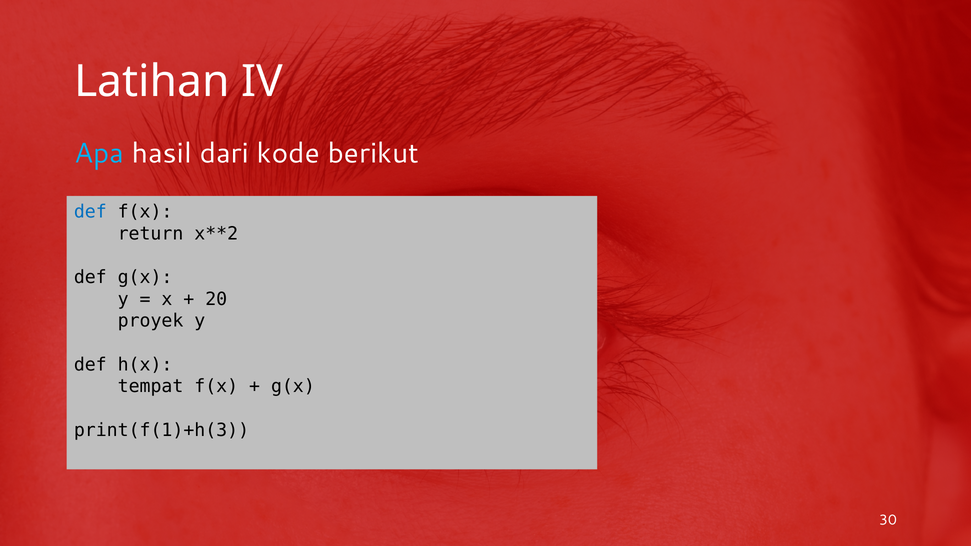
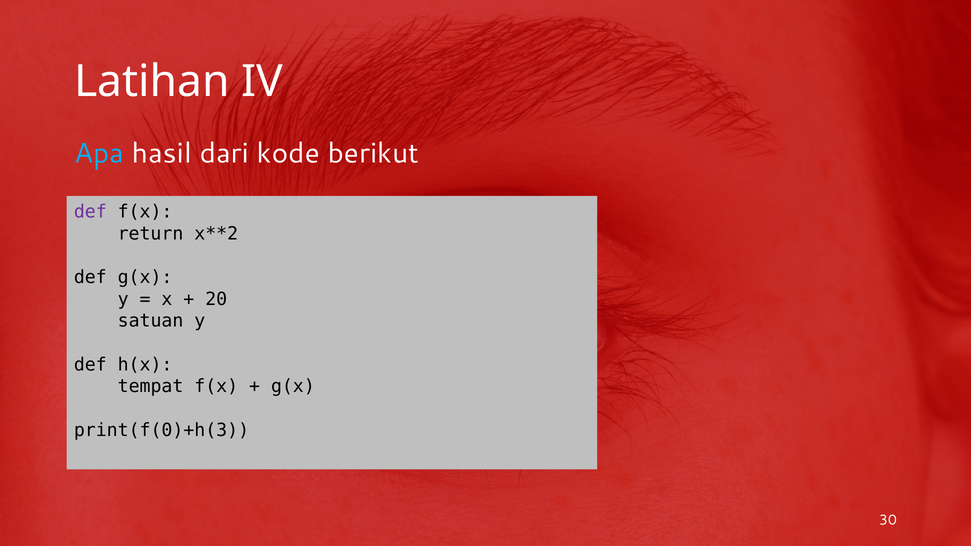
def at (90, 212) colour: blue -> purple
proyek: proyek -> satuan
print(f(1)+h(3: print(f(1)+h(3 -> print(f(0)+h(3
